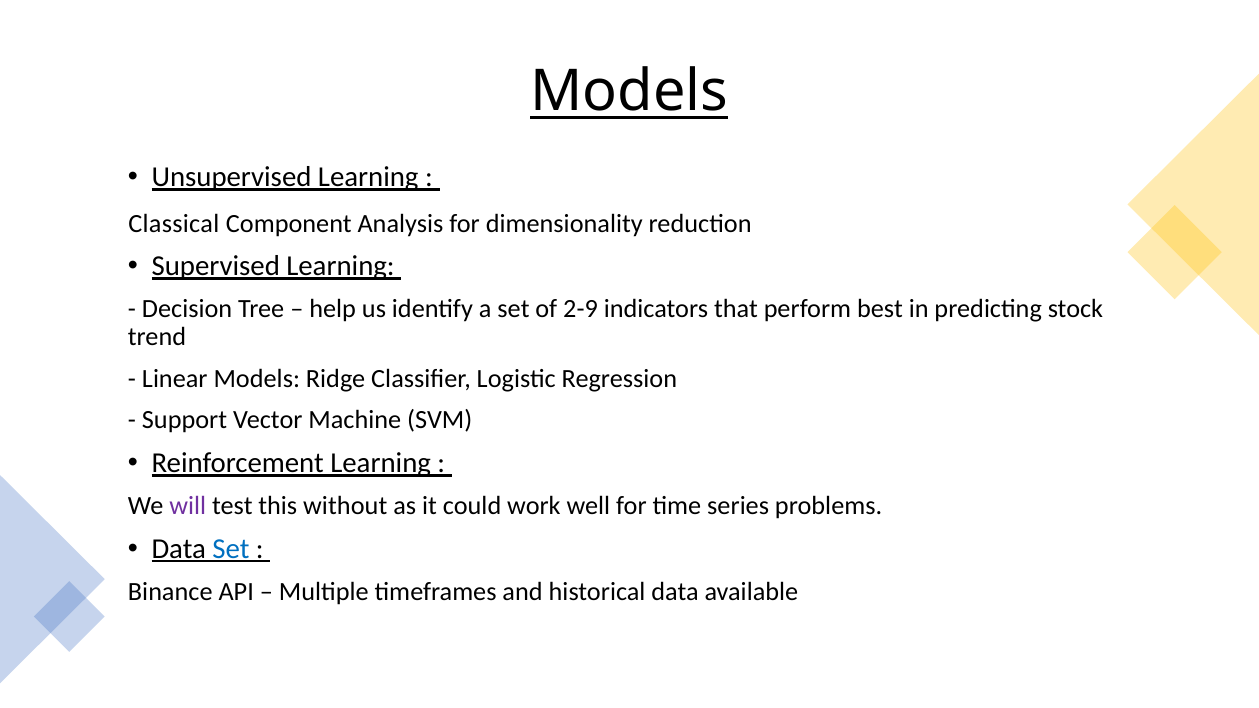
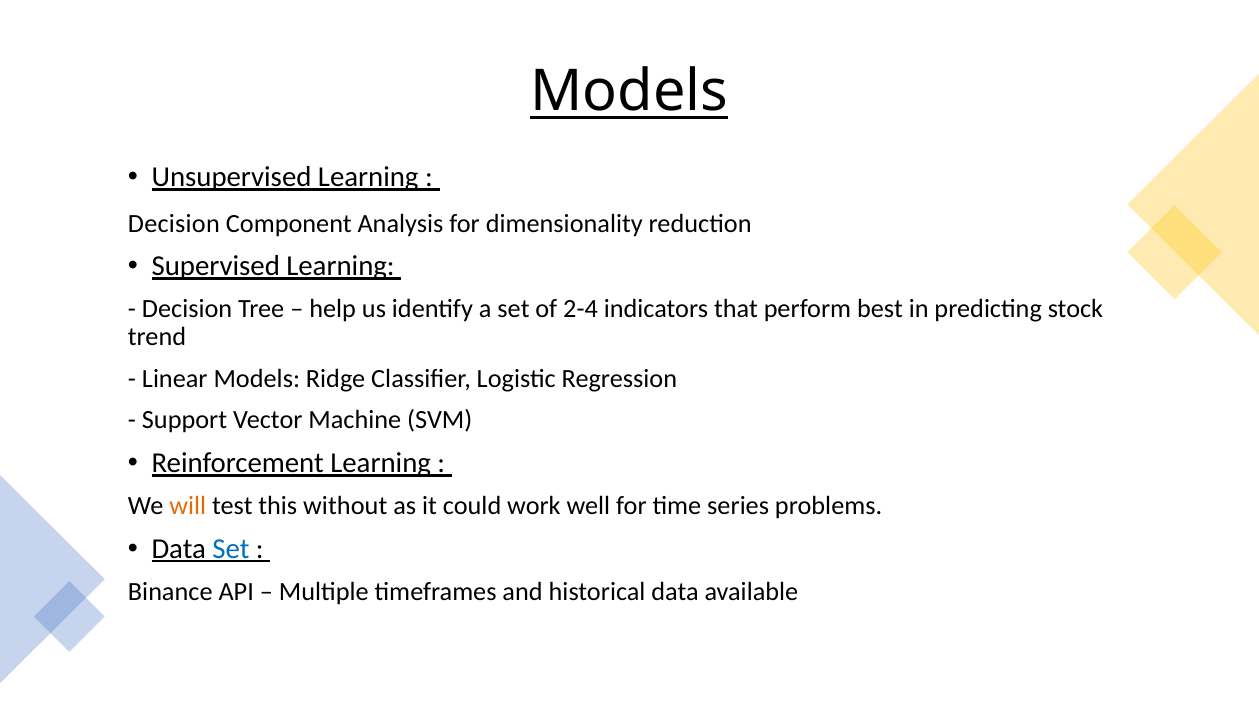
Classical at (174, 224): Classical -> Decision
2-9: 2-9 -> 2-4
will colour: purple -> orange
